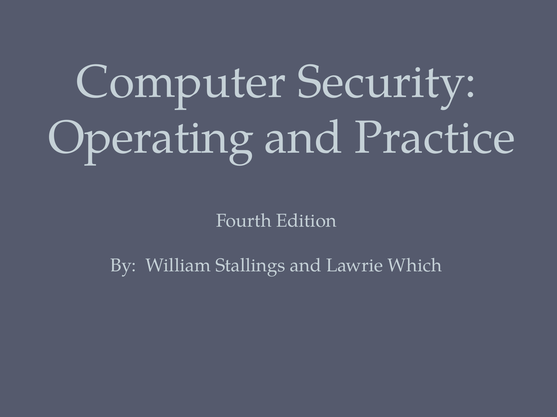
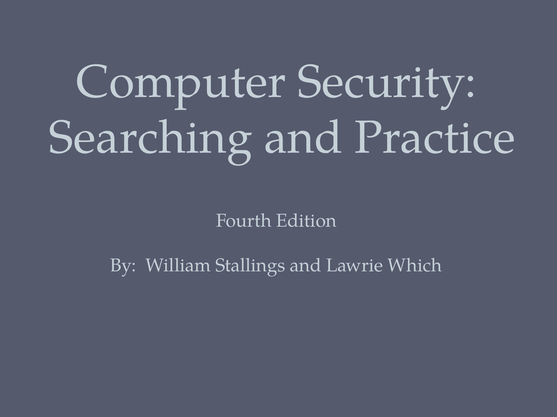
Operating: Operating -> Searching
